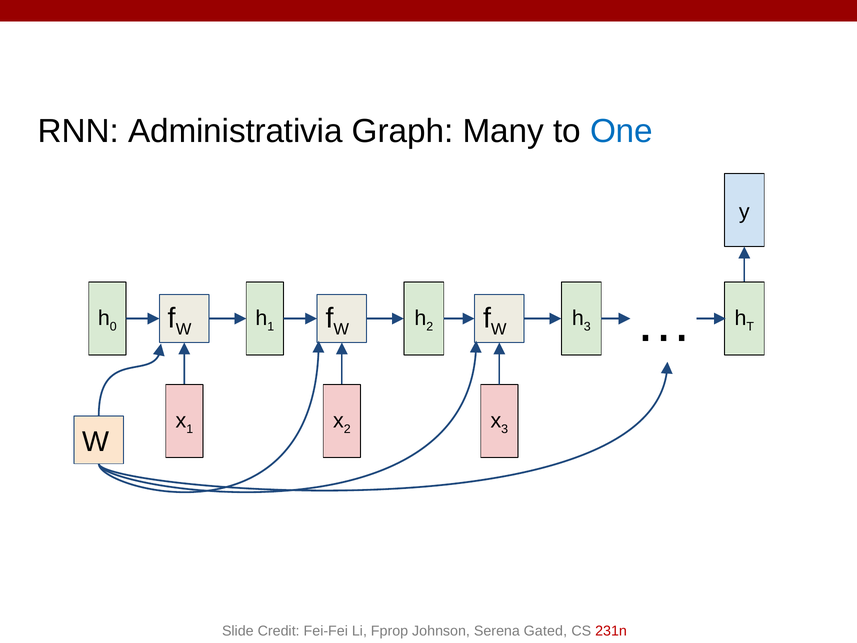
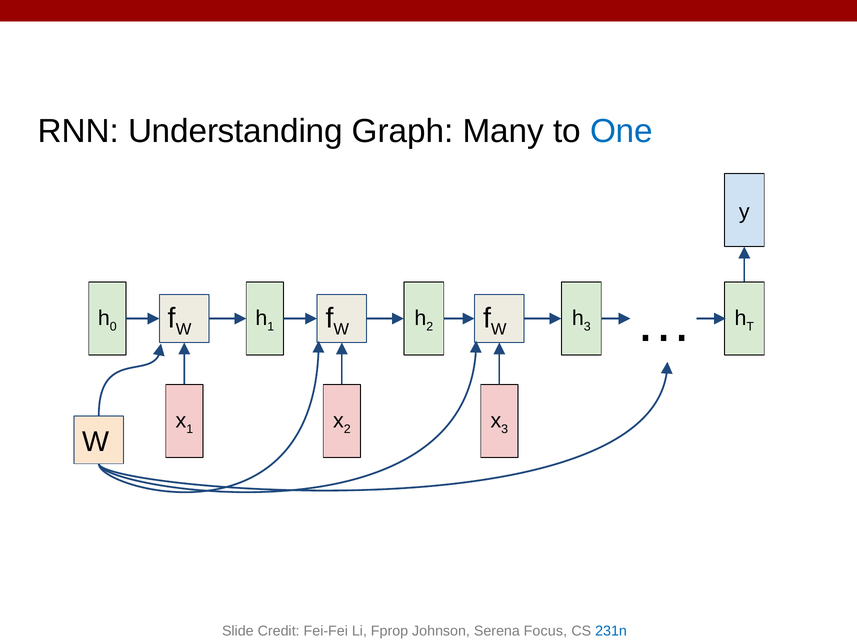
Administrativia: Administrativia -> Understanding
Gated: Gated -> Focus
231n colour: red -> blue
